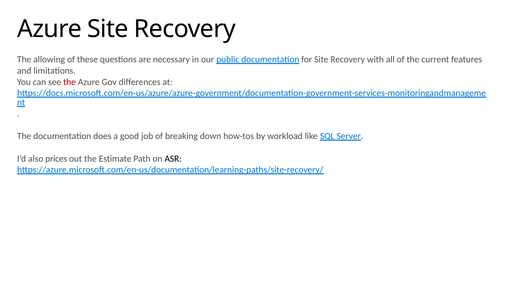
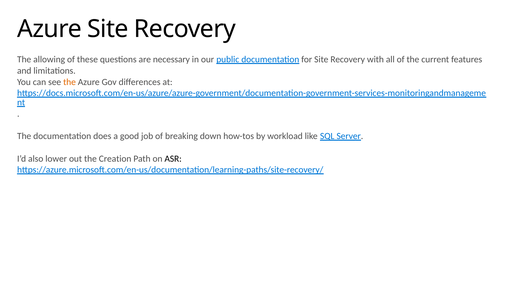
the at (70, 82) colour: red -> orange
prices: prices -> lower
Estimate: Estimate -> Creation
